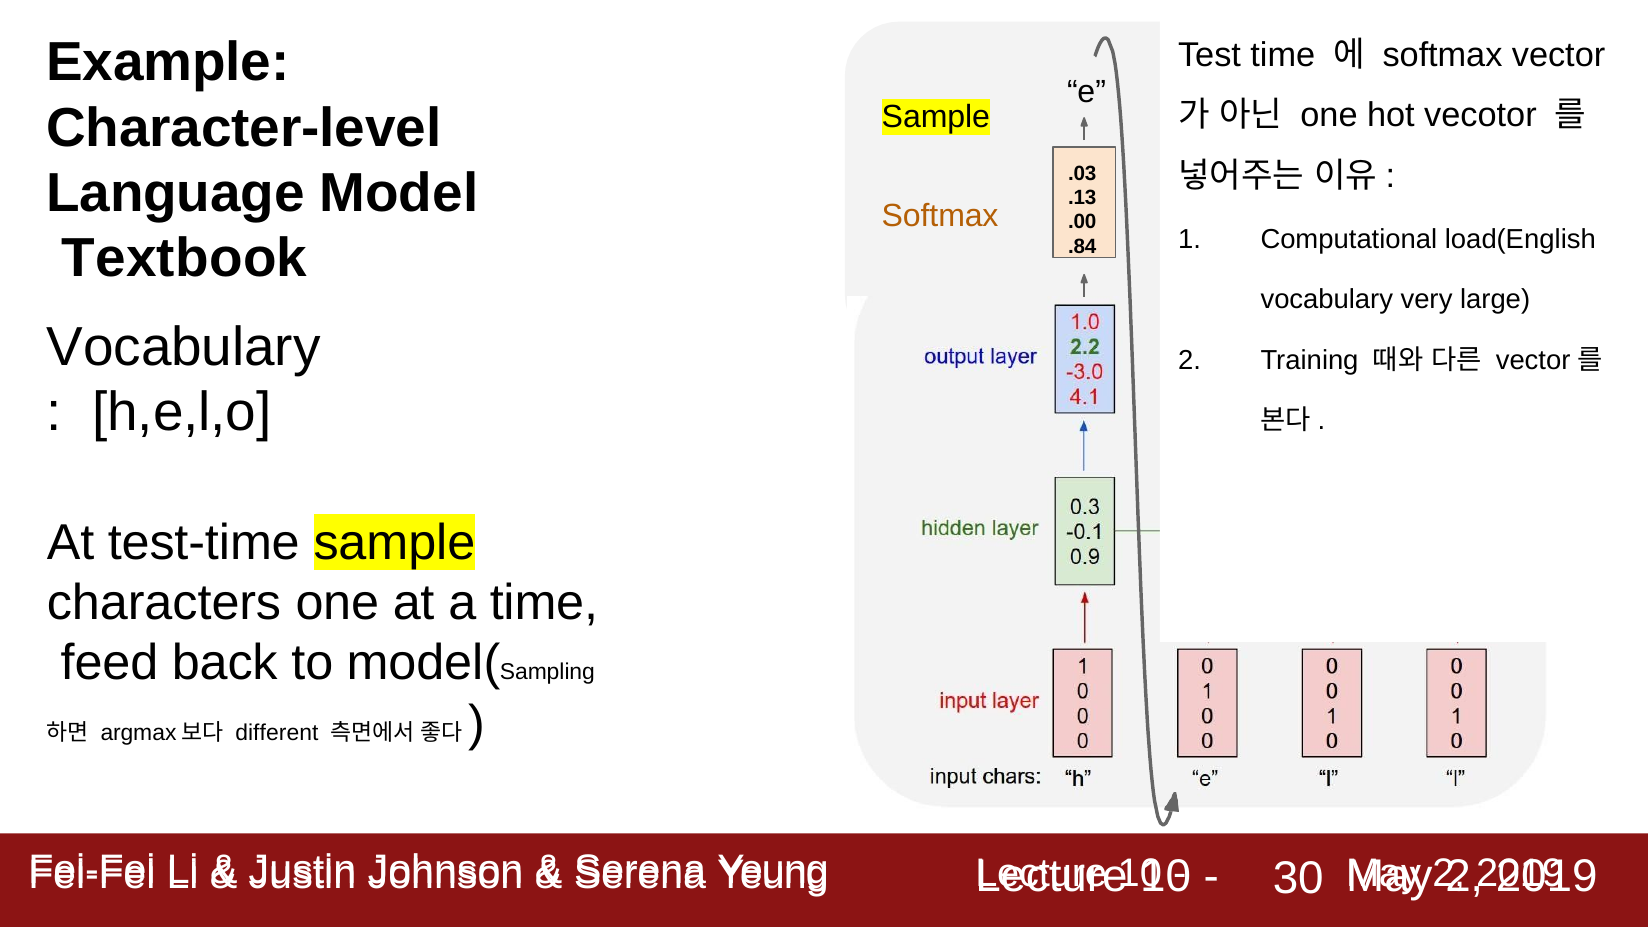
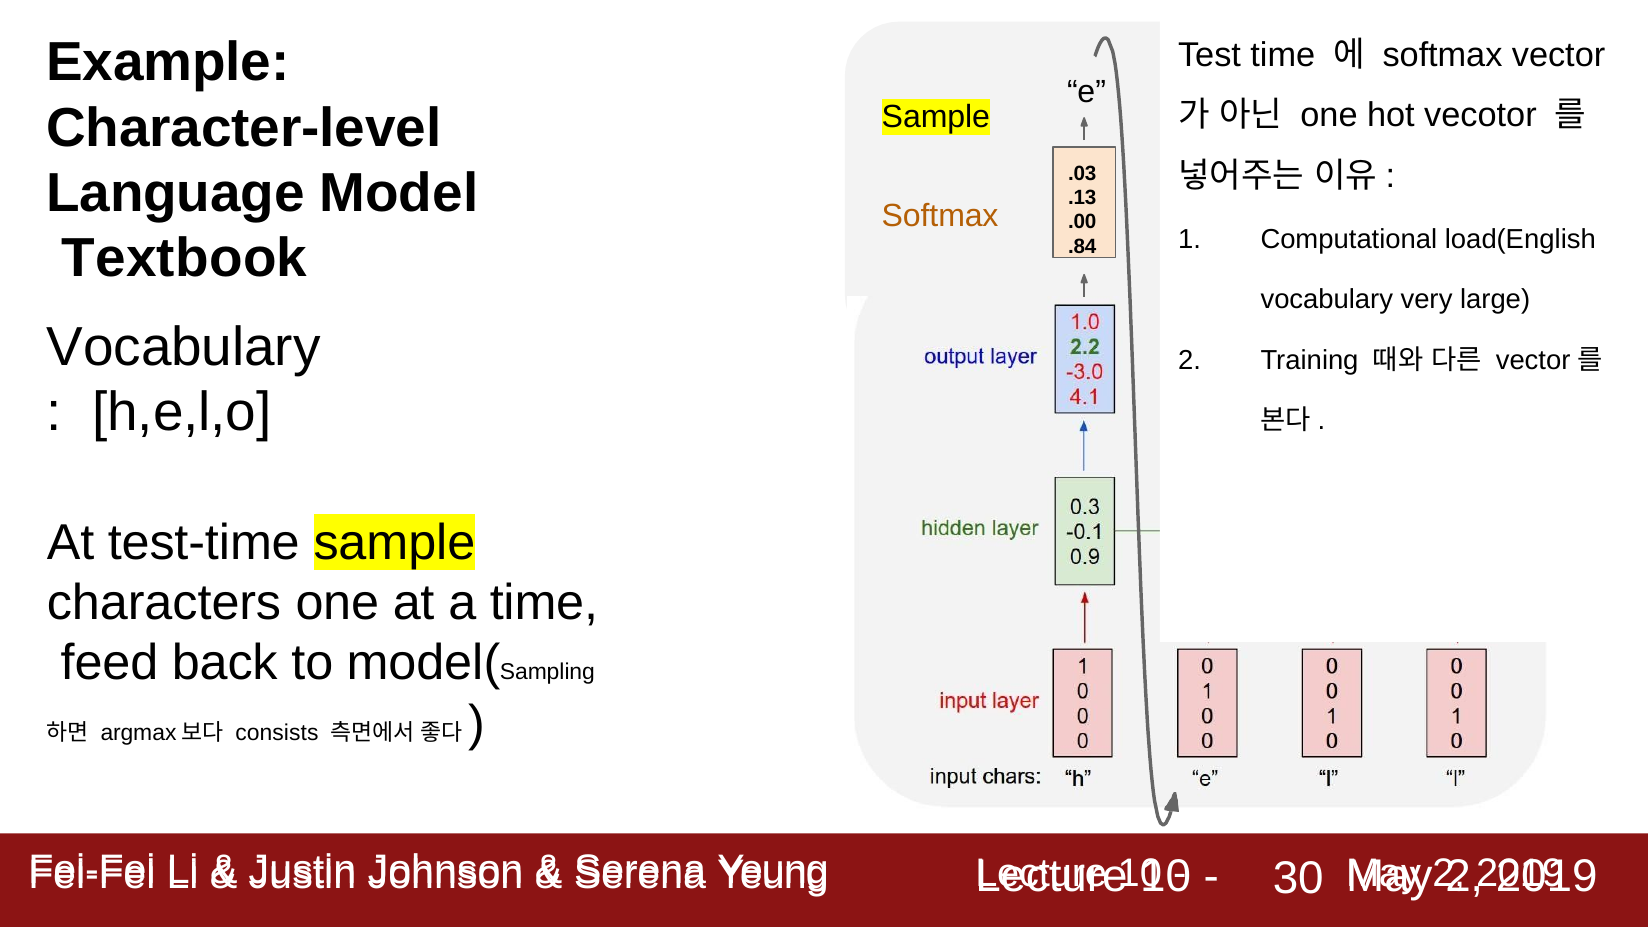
different: different -> consists
